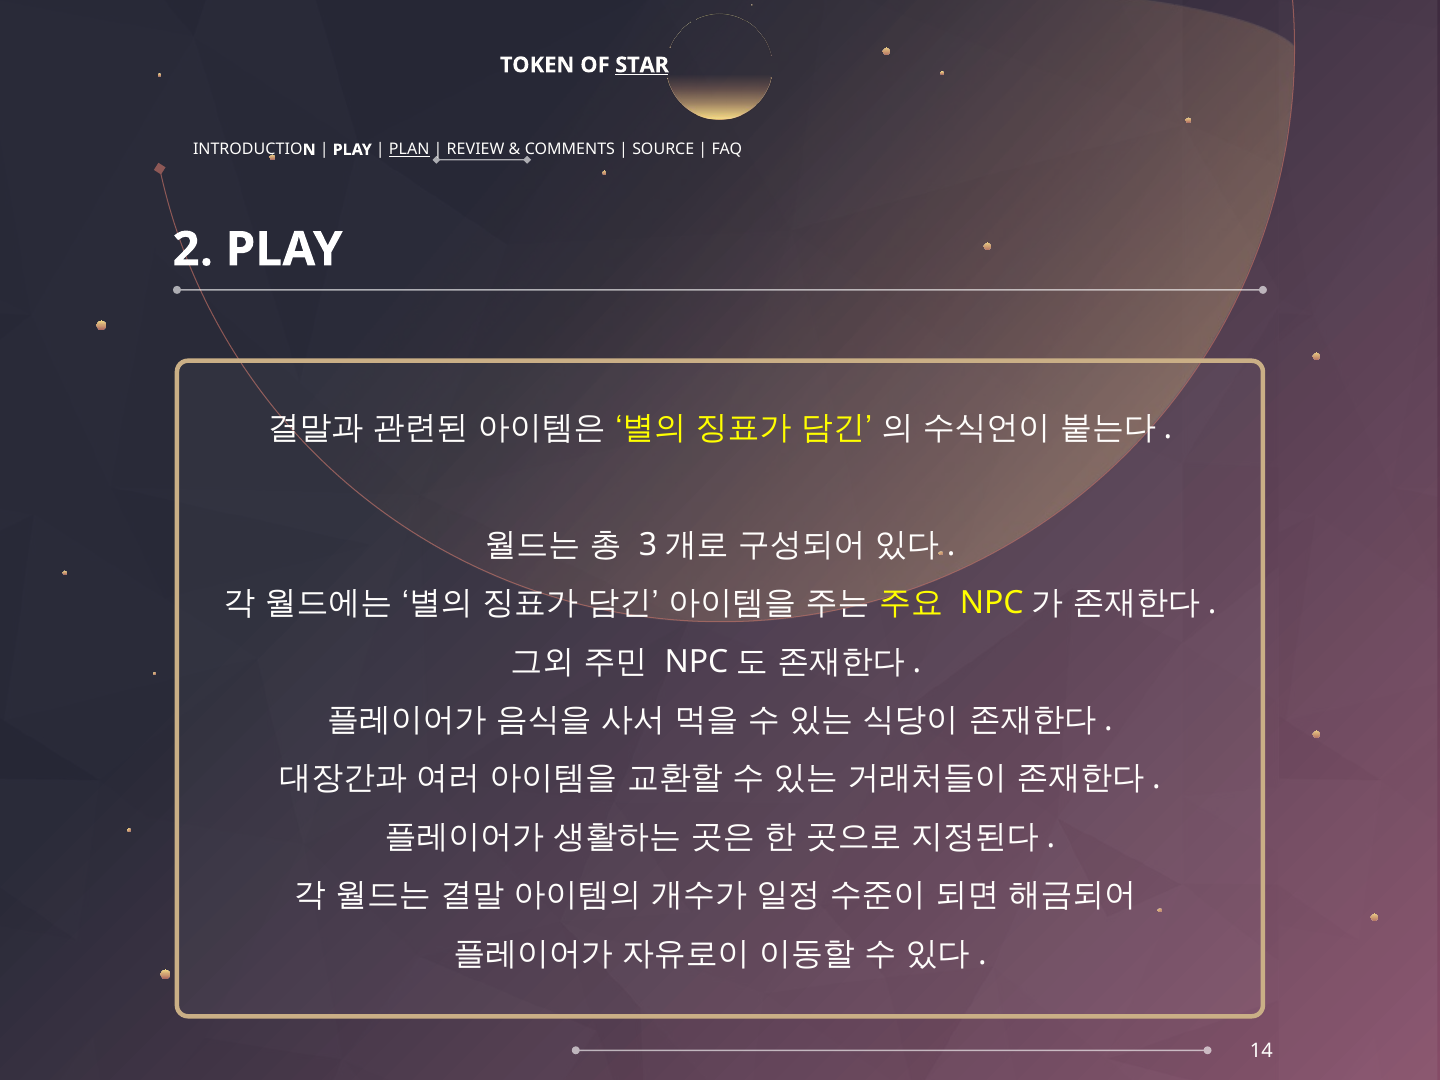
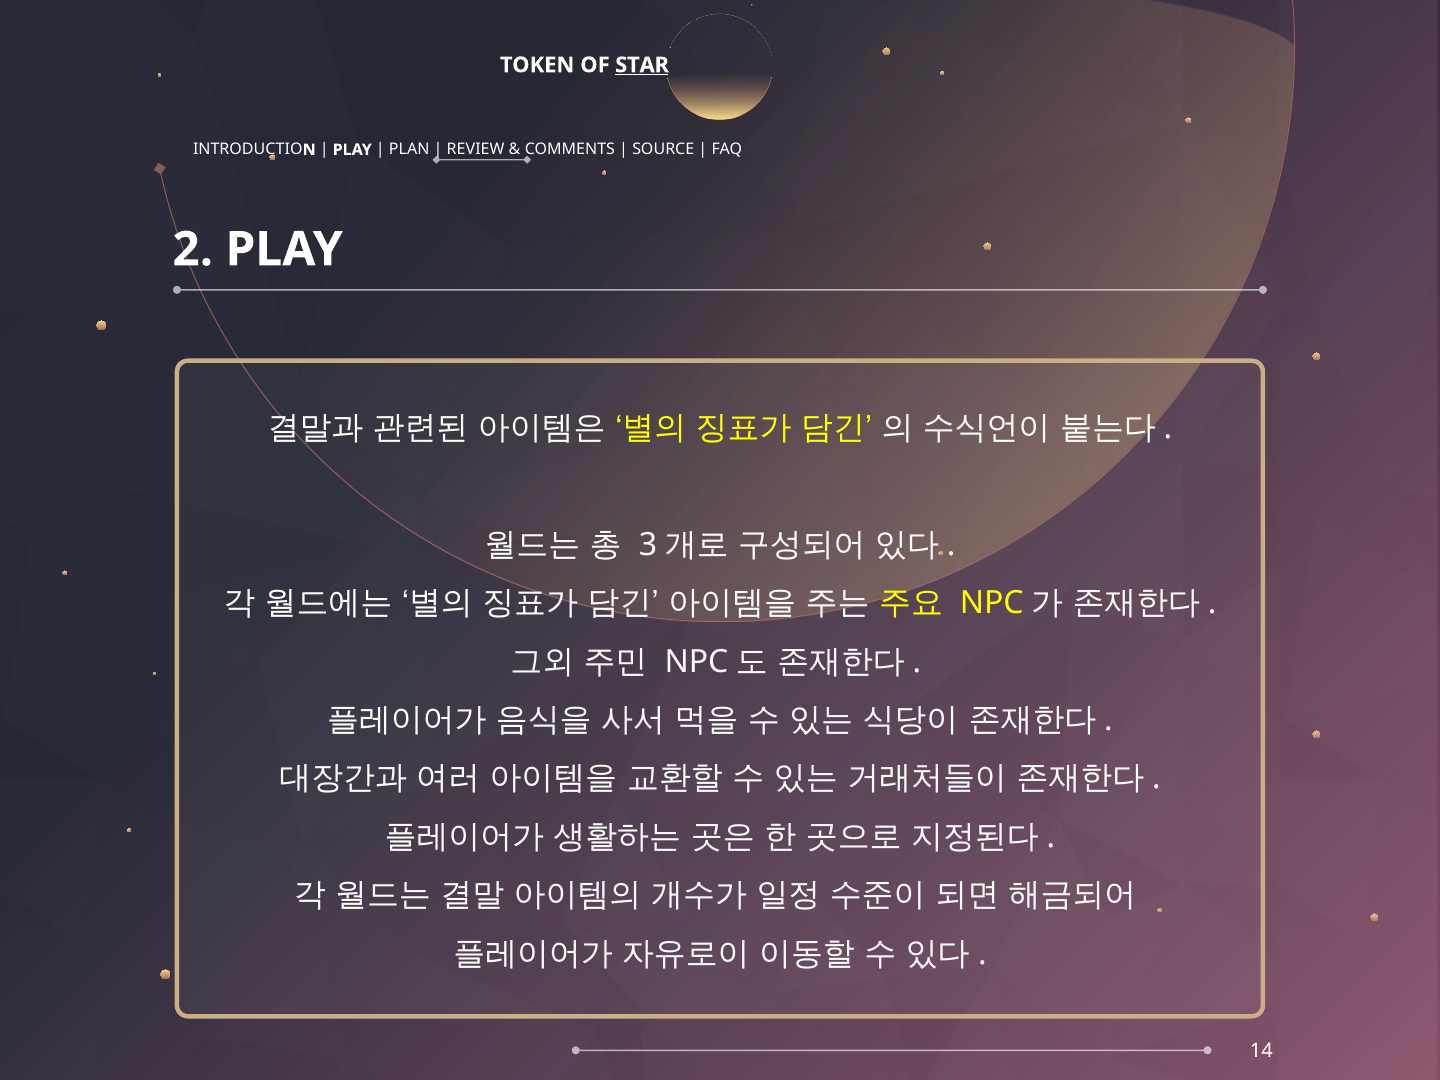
PLAN underline: present -> none
